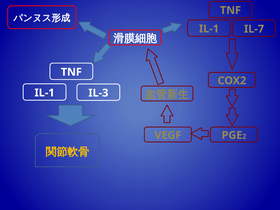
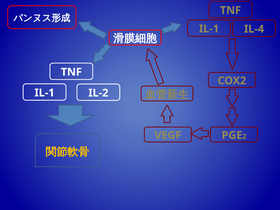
IL-7: IL-7 -> IL-4
IL-3: IL-3 -> IL-2
